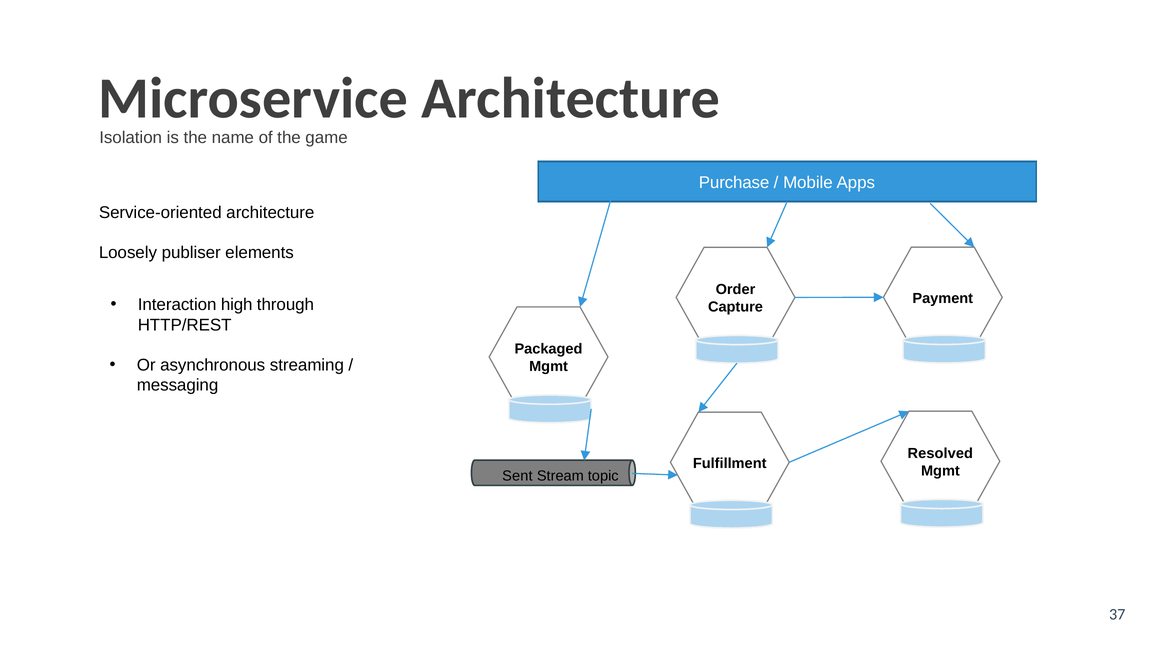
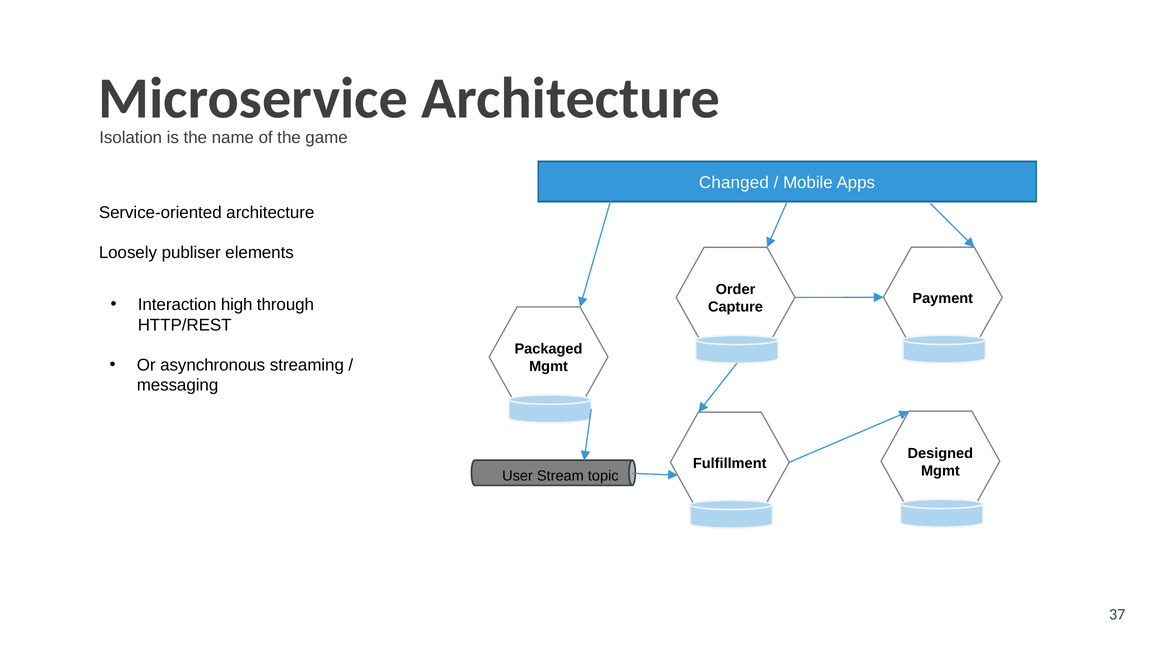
Purchase: Purchase -> Changed
Resolved: Resolved -> Designed
Sent: Sent -> User
